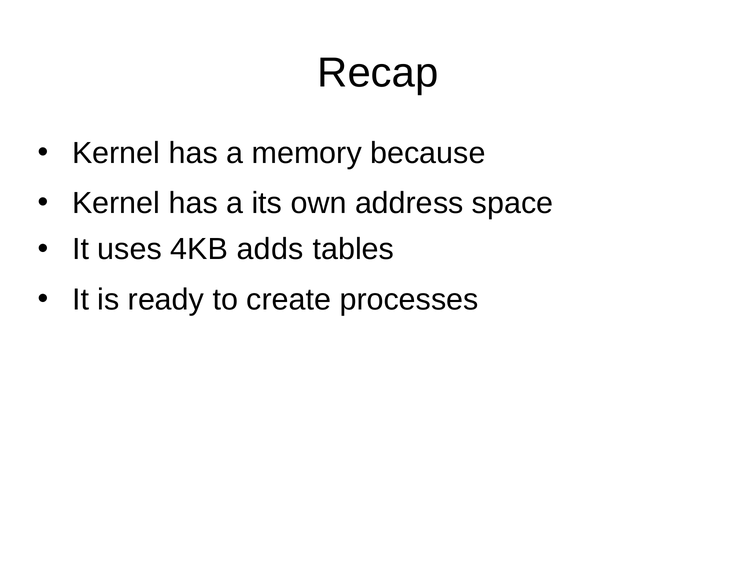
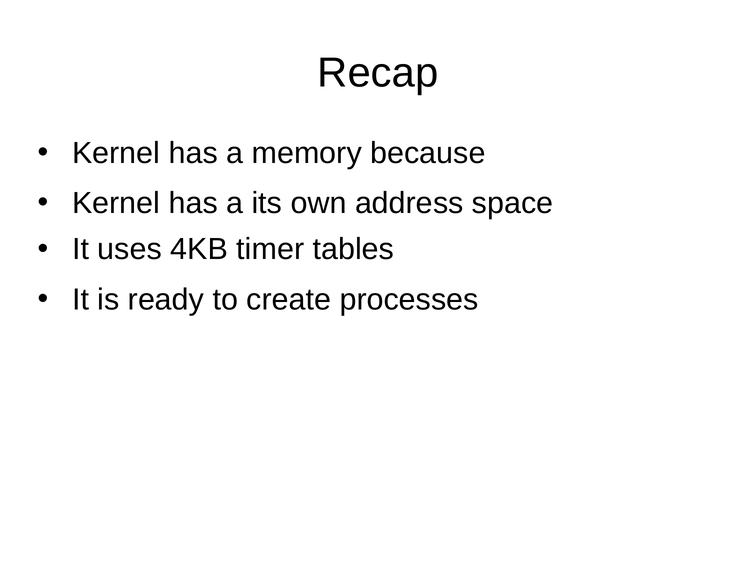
adds: adds -> timer
